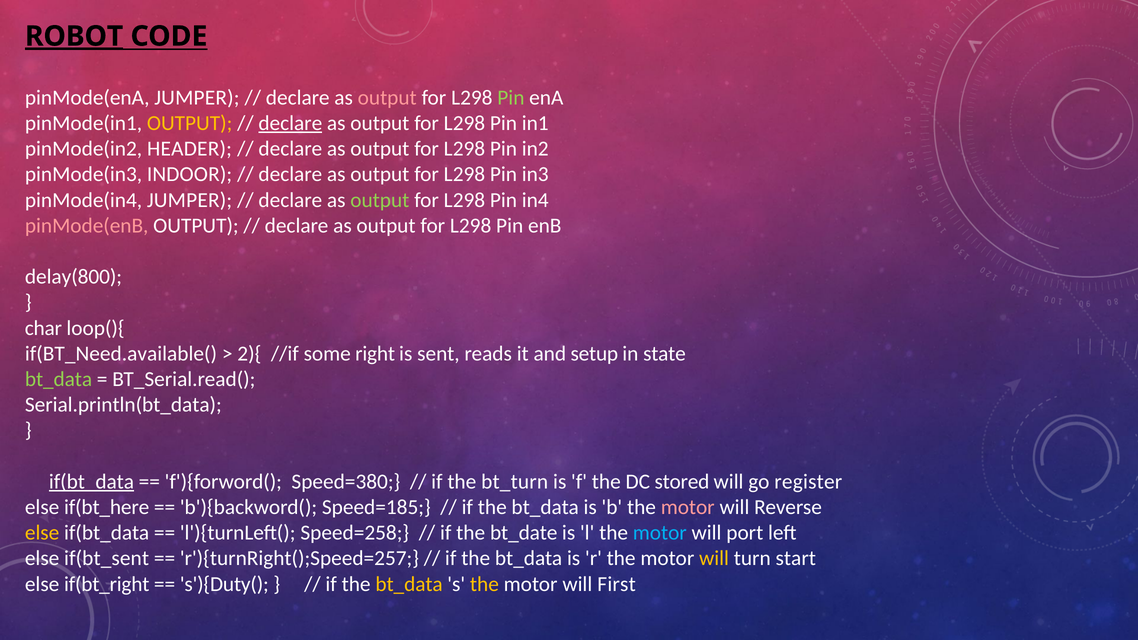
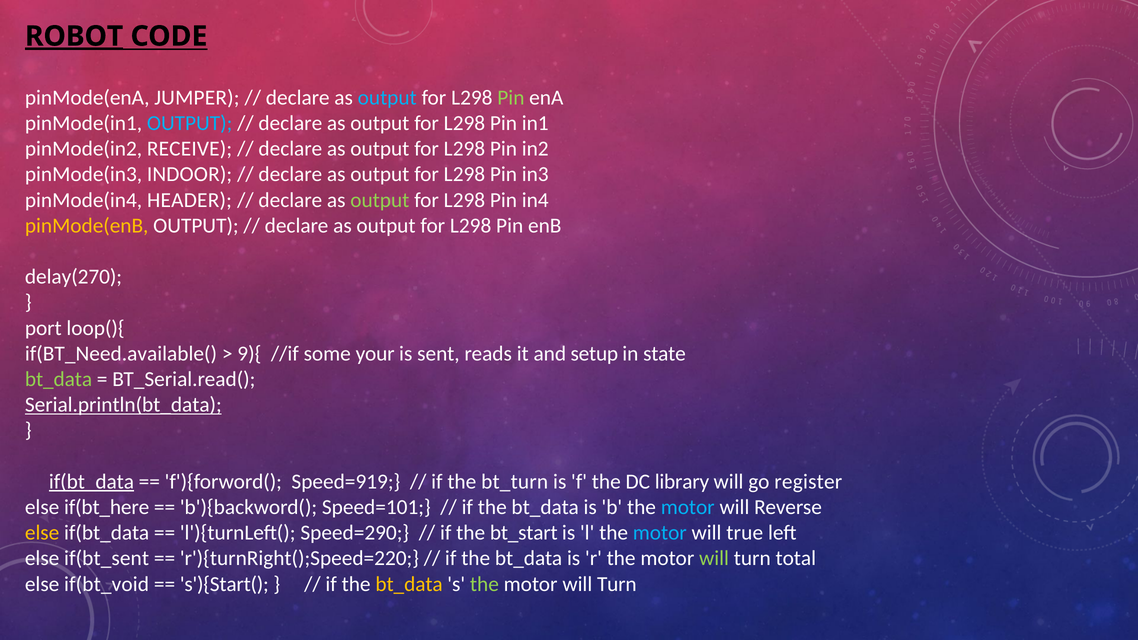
output at (387, 98) colour: pink -> light blue
OUTPUT at (190, 123) colour: yellow -> light blue
declare at (290, 123) underline: present -> none
HEADER: HEADER -> RECEIVE
pinMode(in4 JUMPER: JUMPER -> HEADER
pinMode(enB colour: pink -> yellow
delay(800: delay(800 -> delay(270
char: char -> port
2){: 2){ -> 9){
right: right -> your
Serial.println(bt_data underline: none -> present
Speed=380: Speed=380 -> Speed=919
stored: stored -> library
Speed=185: Speed=185 -> Speed=101
motor at (688, 507) colour: pink -> light blue
Speed=258: Speed=258 -> Speed=290
bt_date: bt_date -> bt_start
port: port -> true
r'){turnRight();Speed=257: r'){turnRight();Speed=257 -> r'){turnRight();Speed=220
will at (714, 558) colour: yellow -> light green
start: start -> total
if(bt_right: if(bt_right -> if(bt_void
s'){Duty(: s'){Duty( -> s'){Start(
the at (484, 584) colour: yellow -> light green
First at (617, 584): First -> Turn
